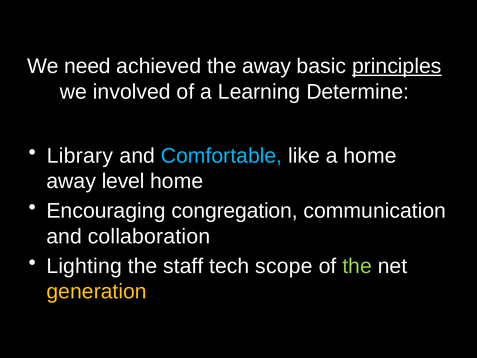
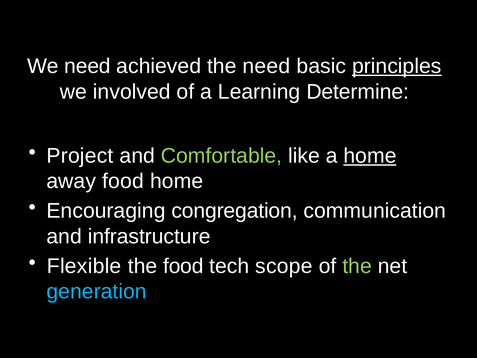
the away: away -> need
Library: Library -> Project
Comfortable colour: light blue -> light green
home at (370, 156) underline: none -> present
away level: level -> food
collaboration: collaboration -> infrastructure
Lighting: Lighting -> Flexible
the staff: staff -> food
generation colour: yellow -> light blue
